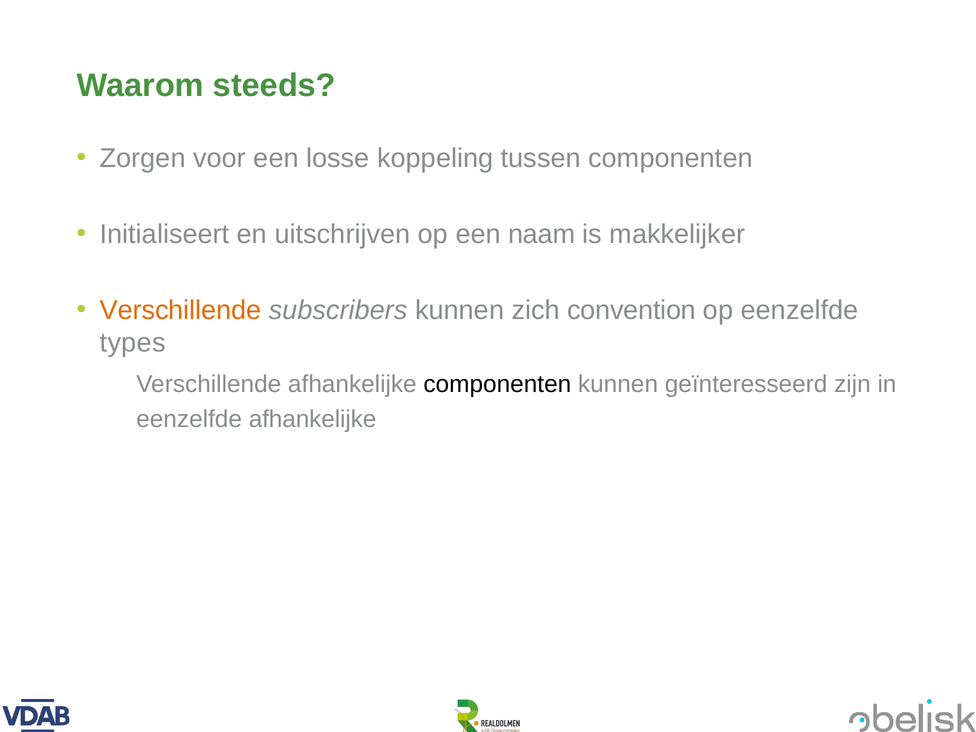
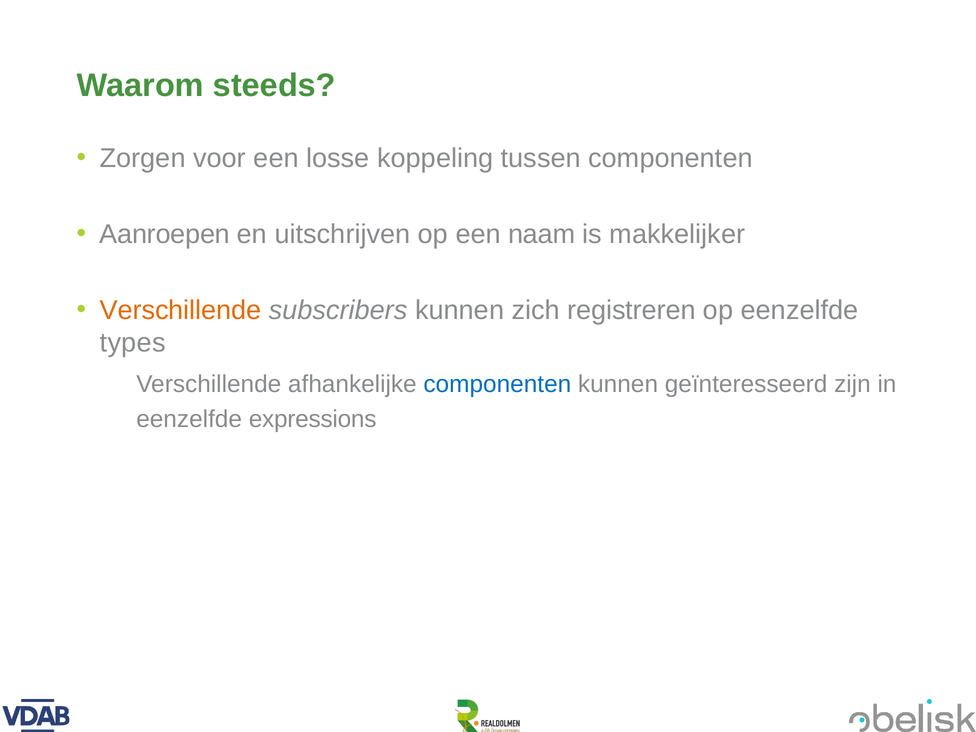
Initialiseert: Initialiseert -> Aanroepen
convention: convention -> registreren
componenten at (497, 384) colour: black -> blue
eenzelfde afhankelijke: afhankelijke -> expressions
